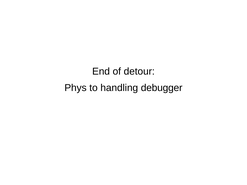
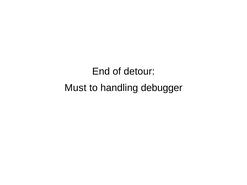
Phys: Phys -> Must
